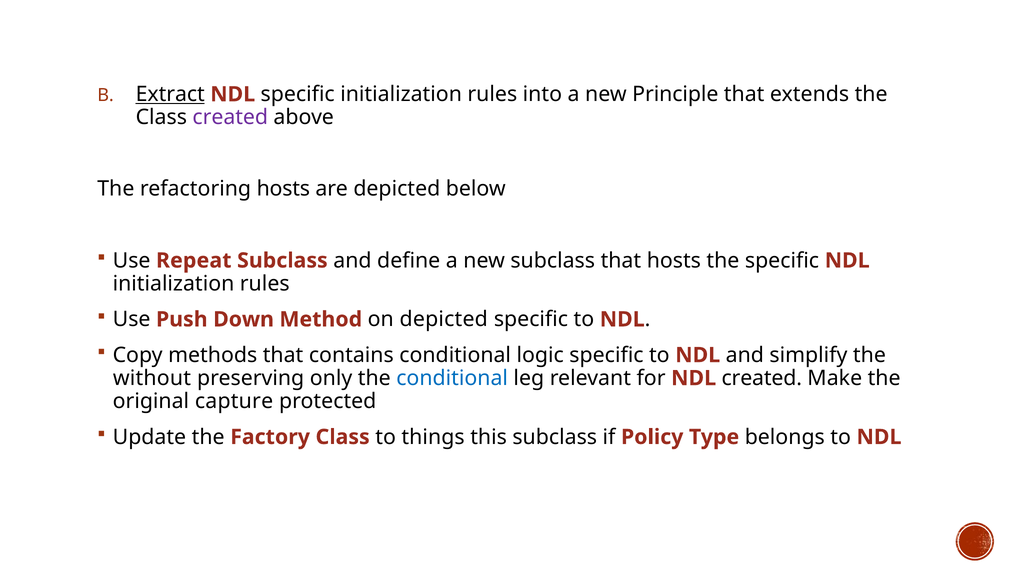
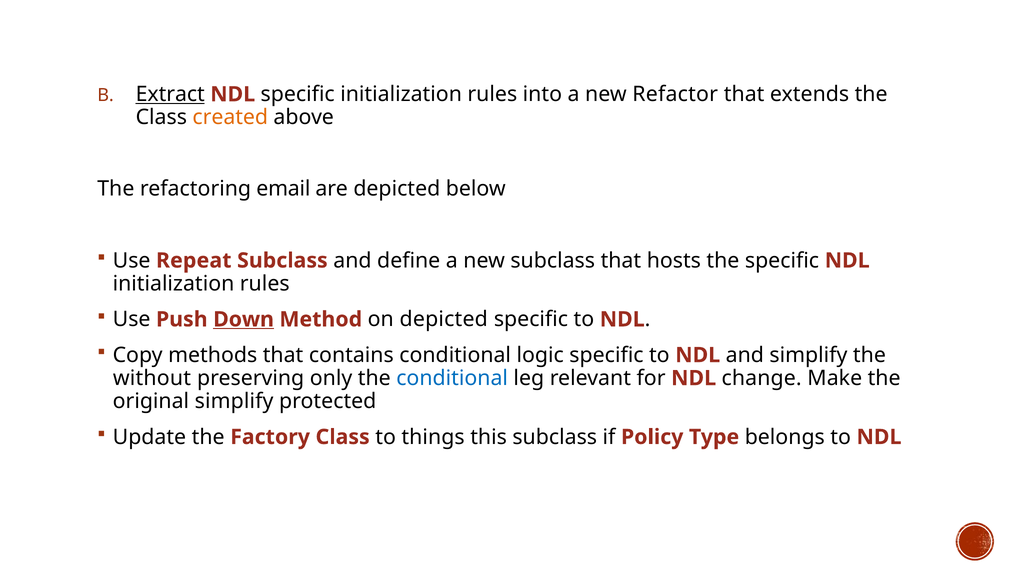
Principle: Principle -> Refactor
created at (230, 117) colour: purple -> orange
refactoring hosts: hosts -> email
Down underline: none -> present
NDL created: created -> change
original capture: capture -> simplify
